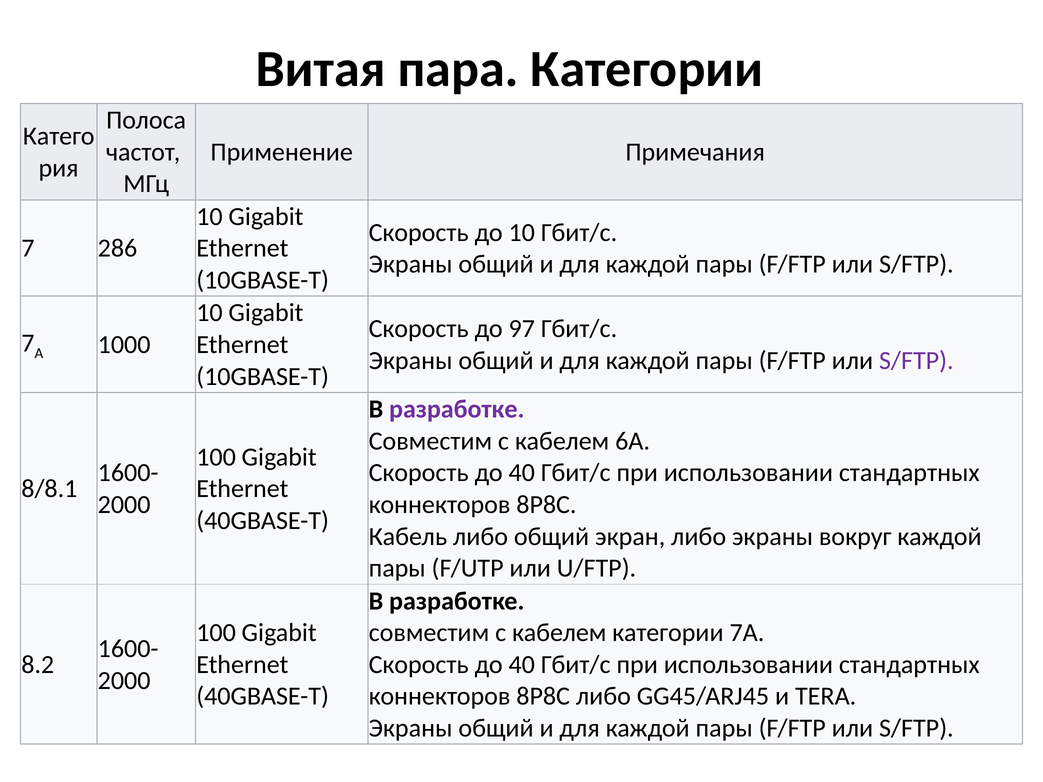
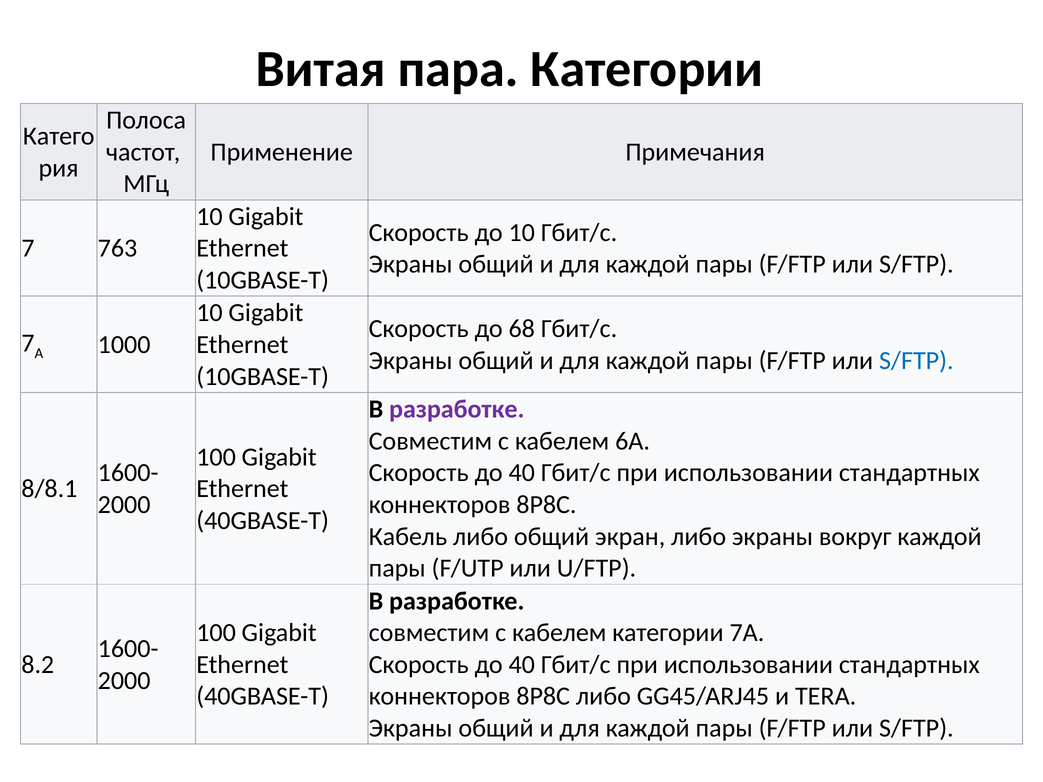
286: 286 -> 763
97: 97 -> 68
S/FTP at (916, 361) colour: purple -> blue
